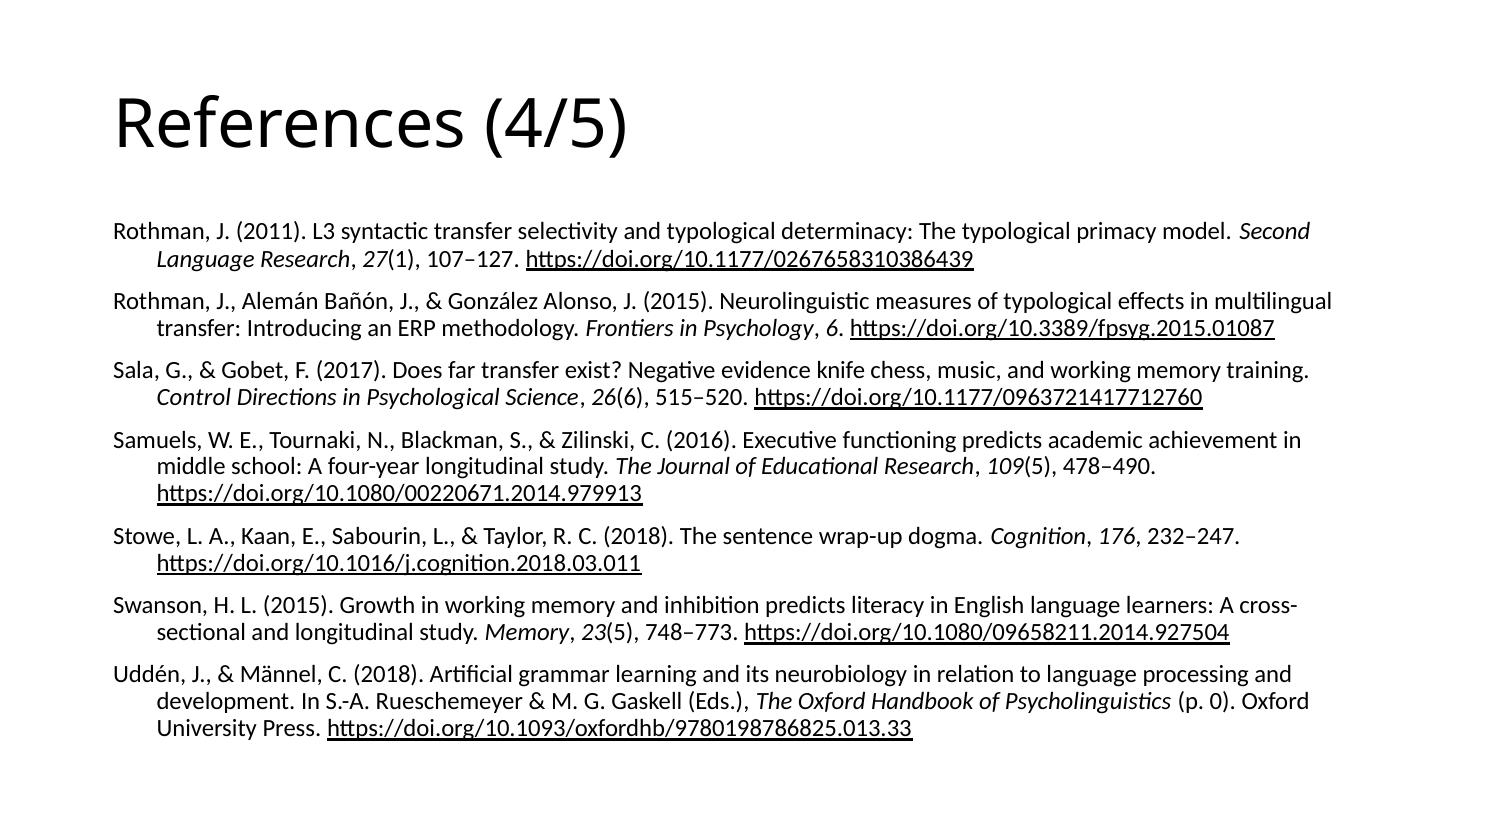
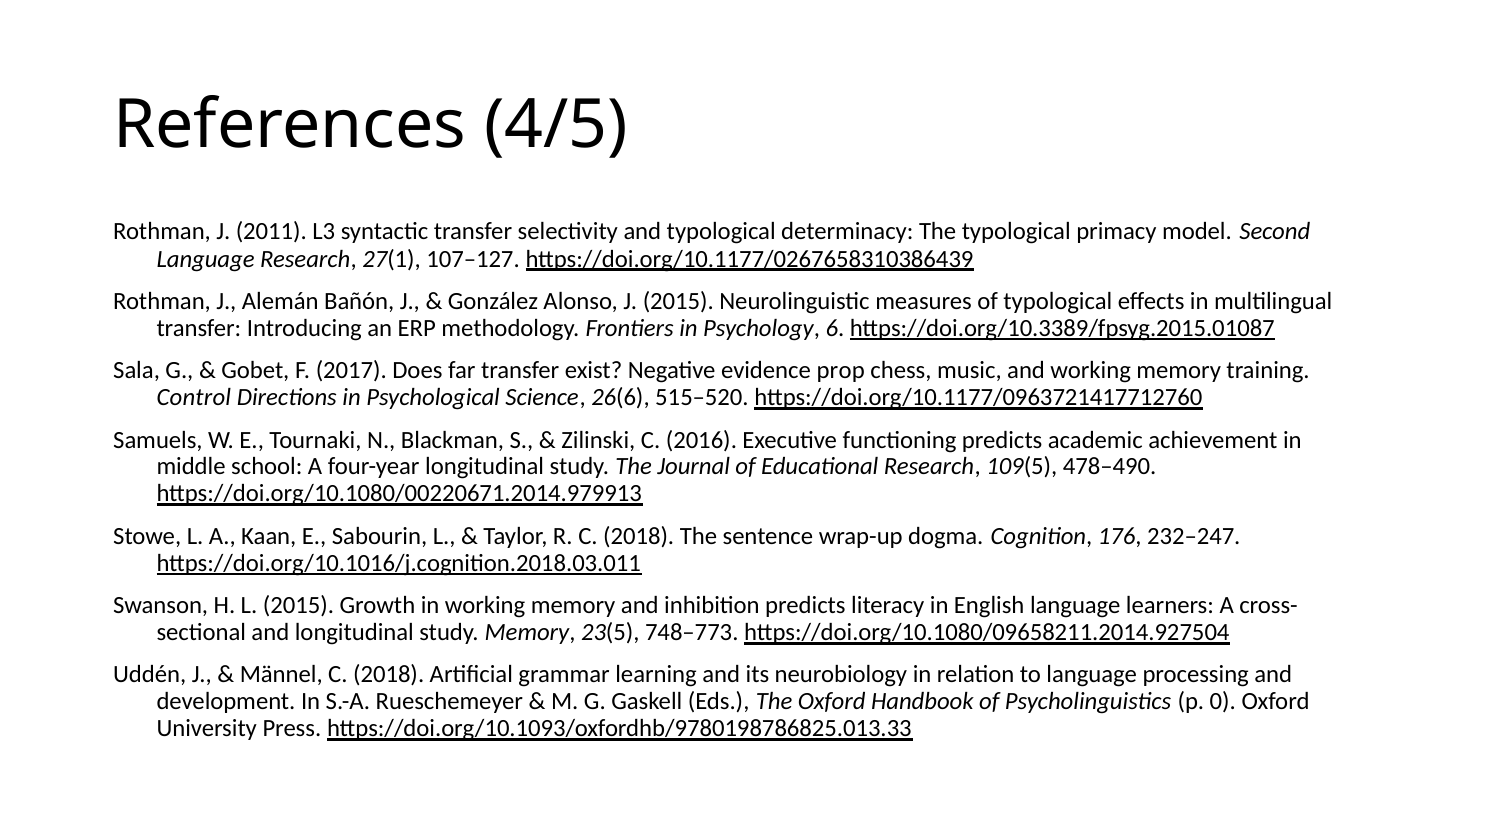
knife: knife -> prop
